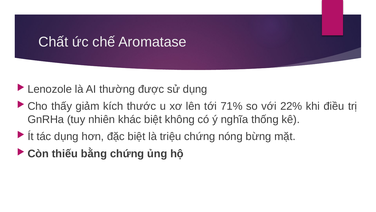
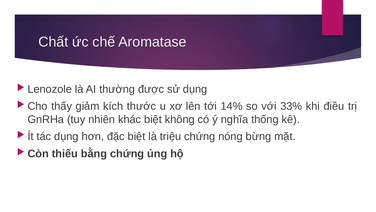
71%: 71% -> 14%
22%: 22% -> 33%
